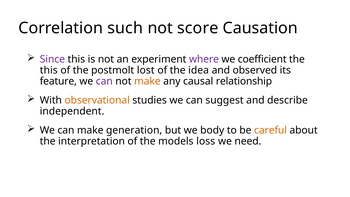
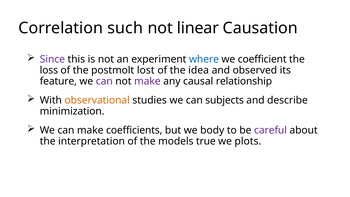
score: score -> linear
where colour: purple -> blue
this at (49, 70): this -> loss
make at (147, 81) colour: orange -> purple
suggest: suggest -> subjects
independent: independent -> minimization
generation: generation -> coefficients
careful colour: orange -> purple
loss: loss -> true
need: need -> plots
